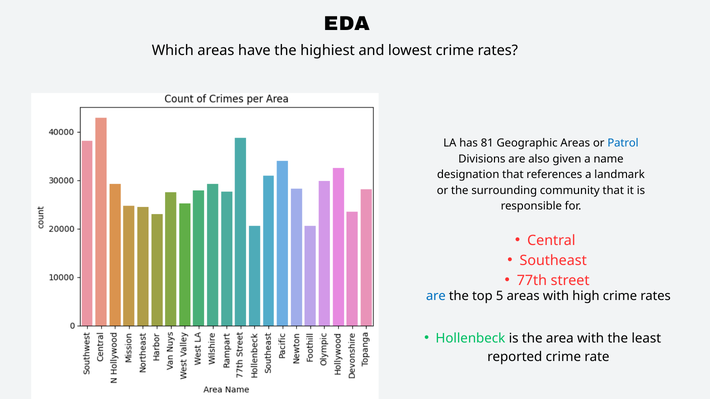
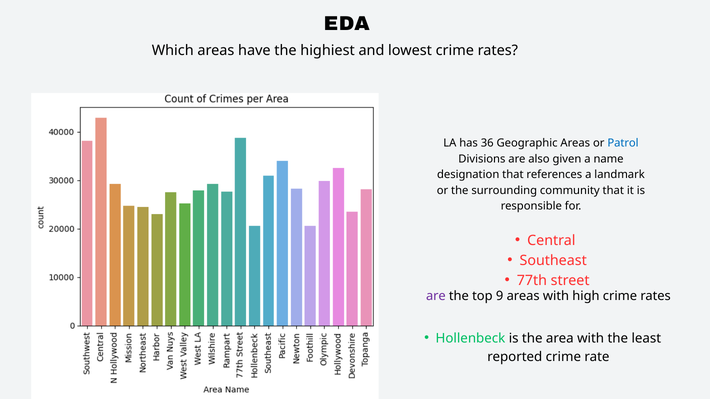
81: 81 -> 36
are at (436, 296) colour: blue -> purple
5: 5 -> 9
